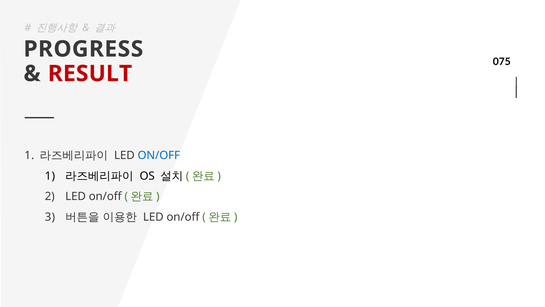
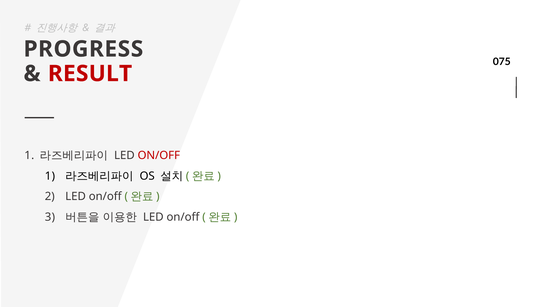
ON/OFF at (159, 155) colour: blue -> red
